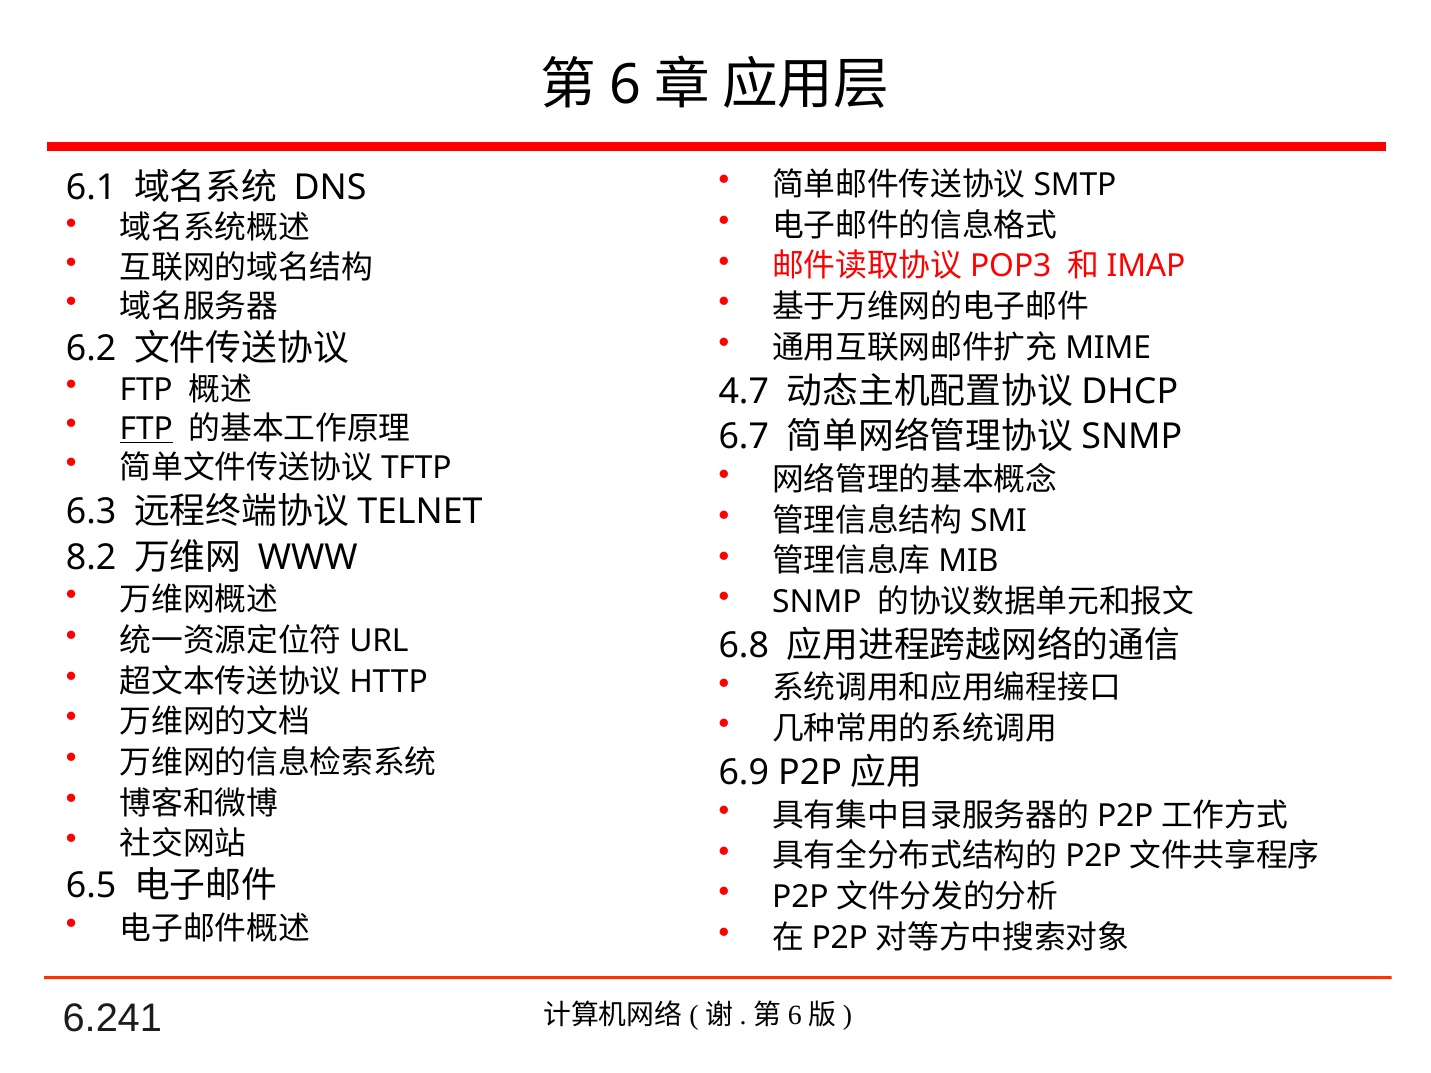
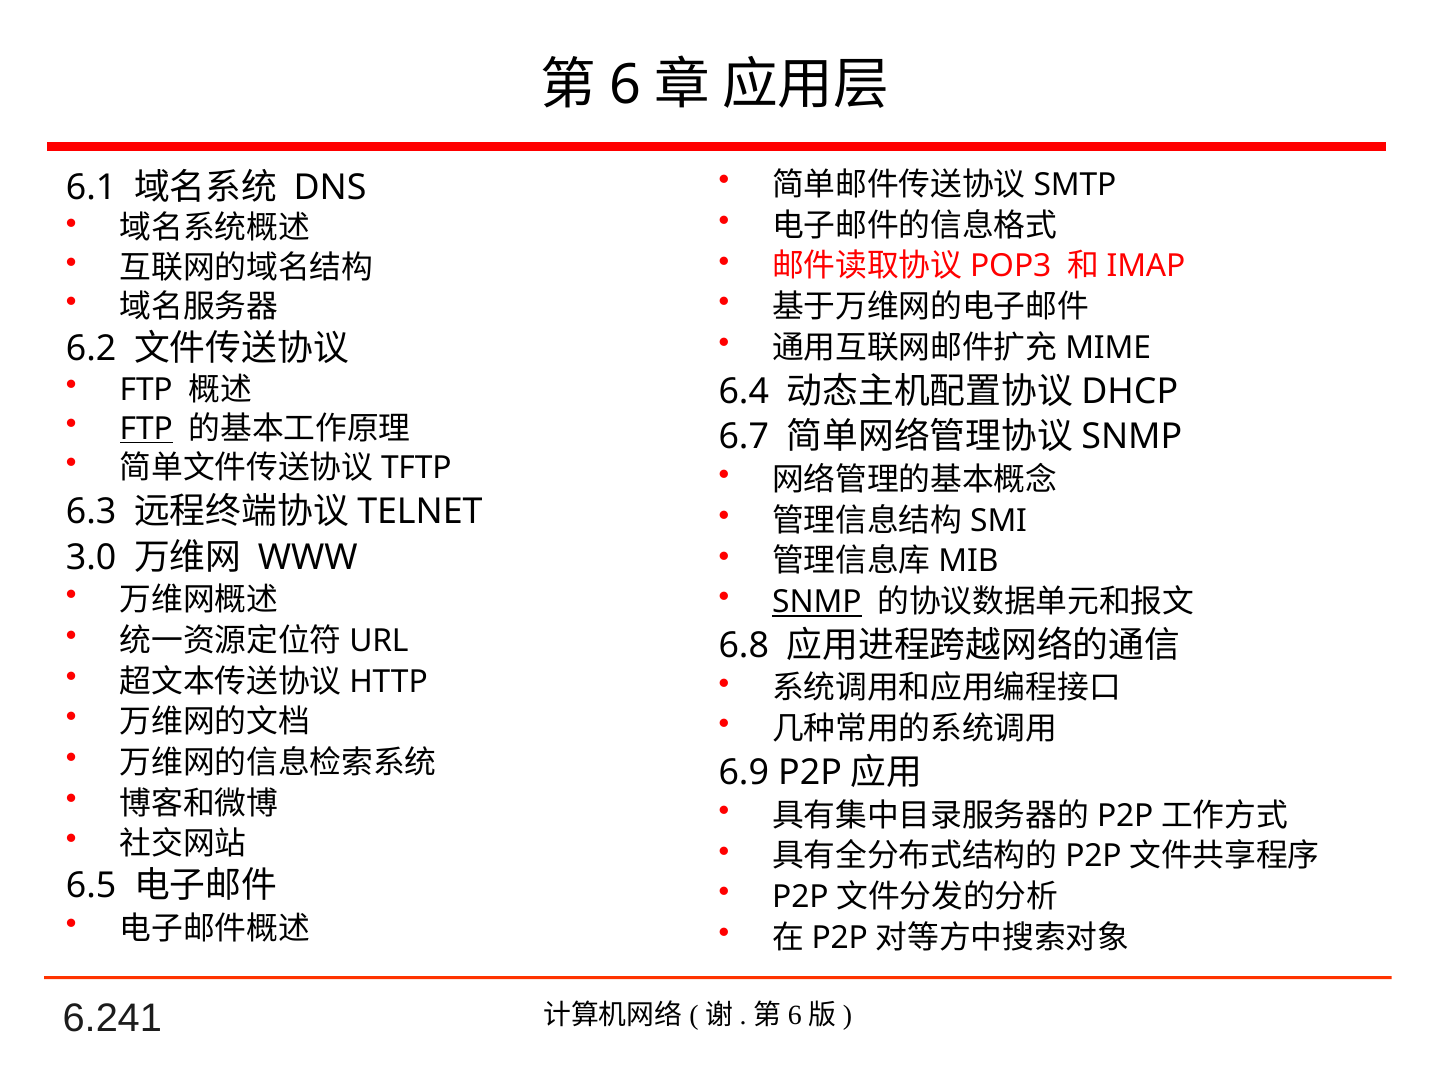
4.7: 4.7 -> 6.4
8.2: 8.2 -> 3.0
SNMP underline: none -> present
